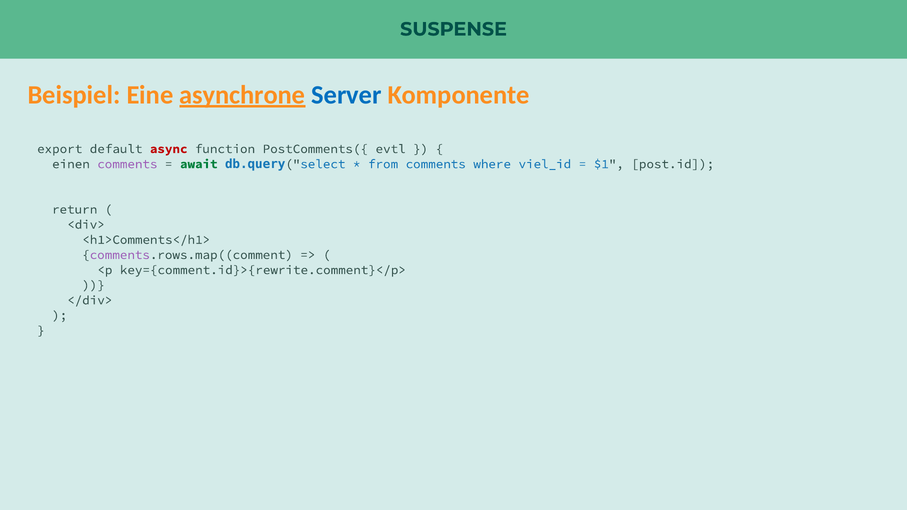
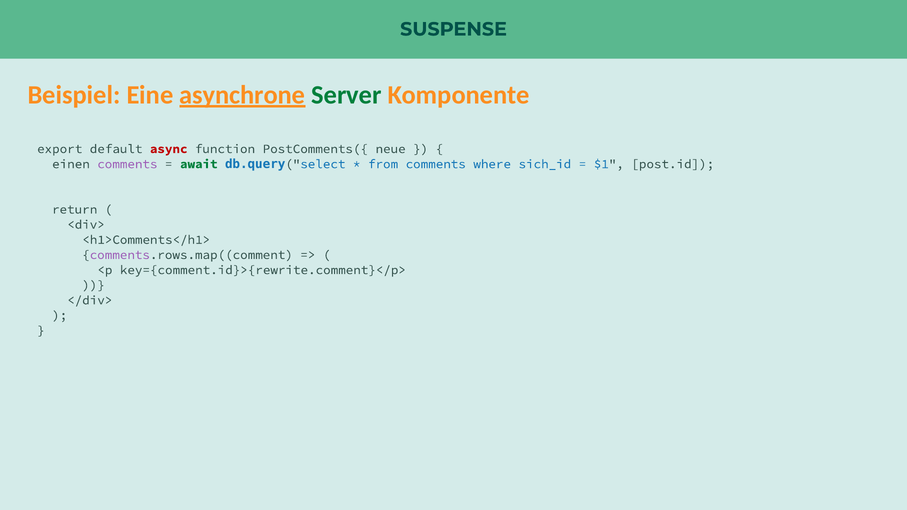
Server colour: blue -> green
evtl: evtl -> neue
viel_id: viel_id -> sich_id
